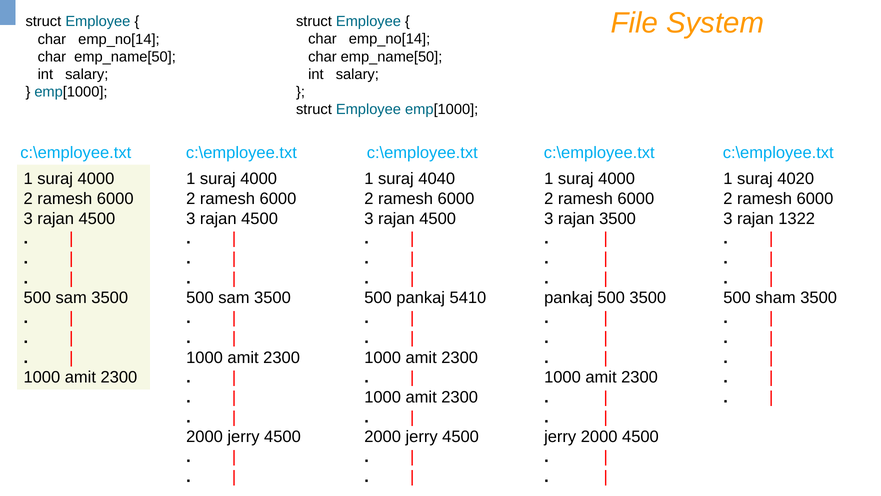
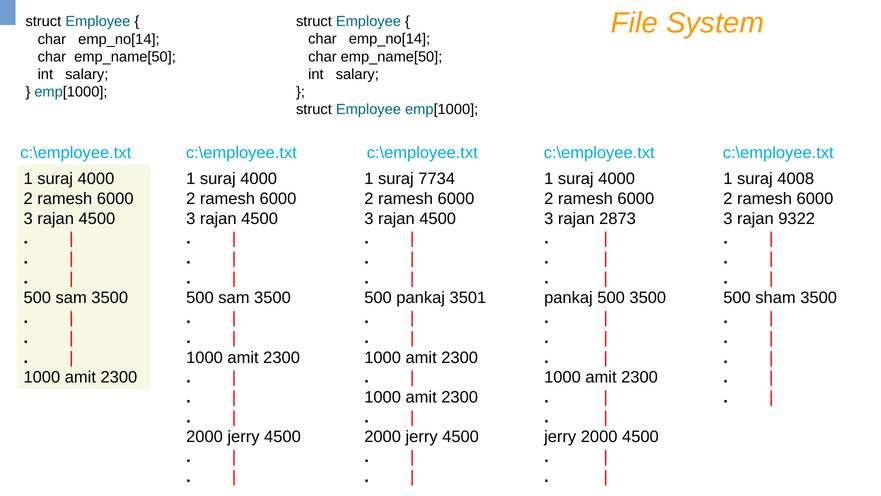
4040: 4040 -> 7734
4020: 4020 -> 4008
rajan 3500: 3500 -> 2873
1322: 1322 -> 9322
5410: 5410 -> 3501
